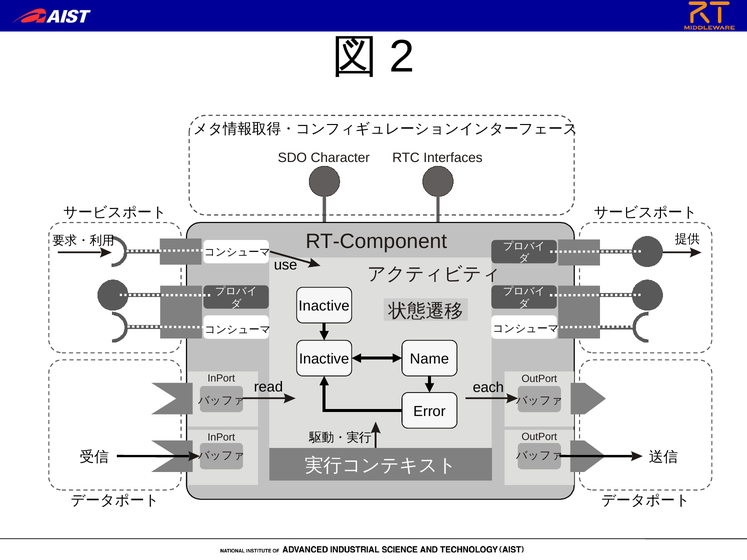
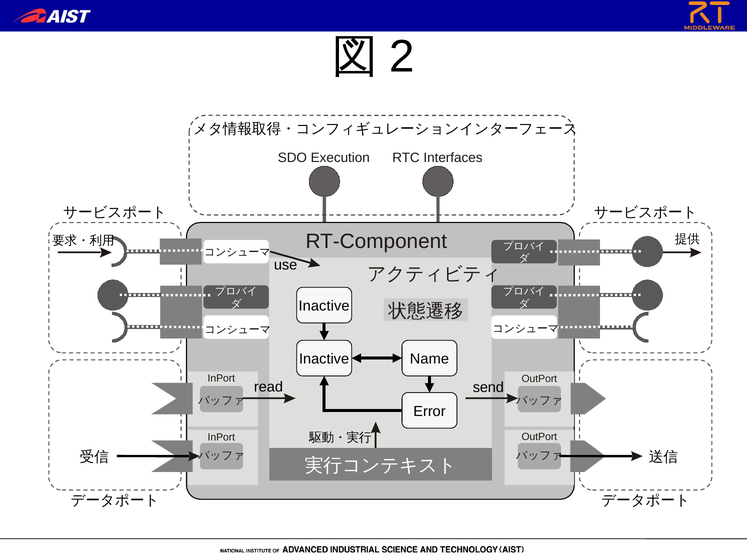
Character: Character -> Execution
each: each -> send
